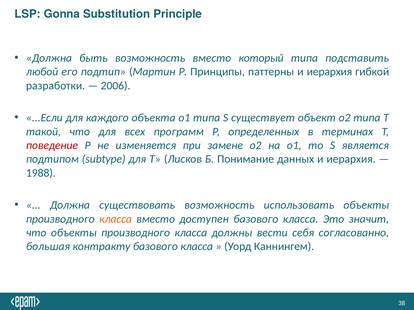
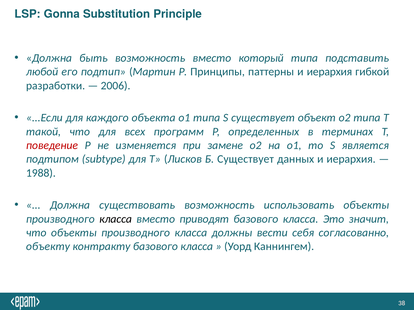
Б Понимание: Понимание -> Существует
класса at (116, 219) colour: orange -> black
доступен: доступен -> приводят
большая: большая -> объекту
